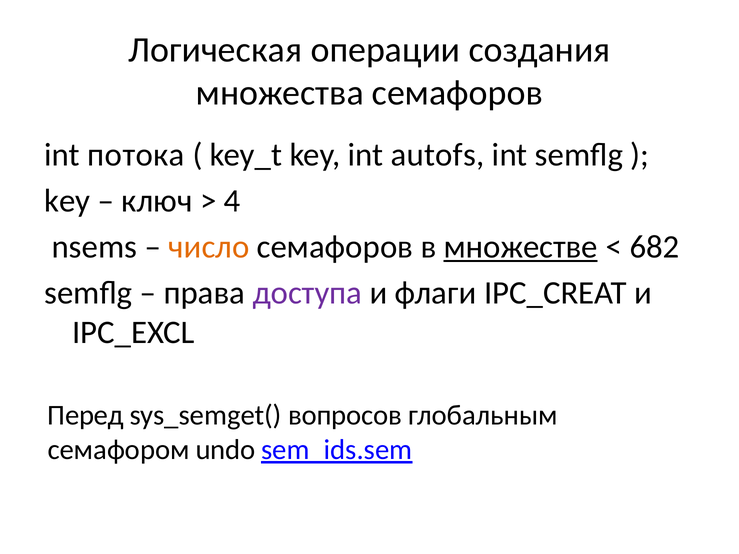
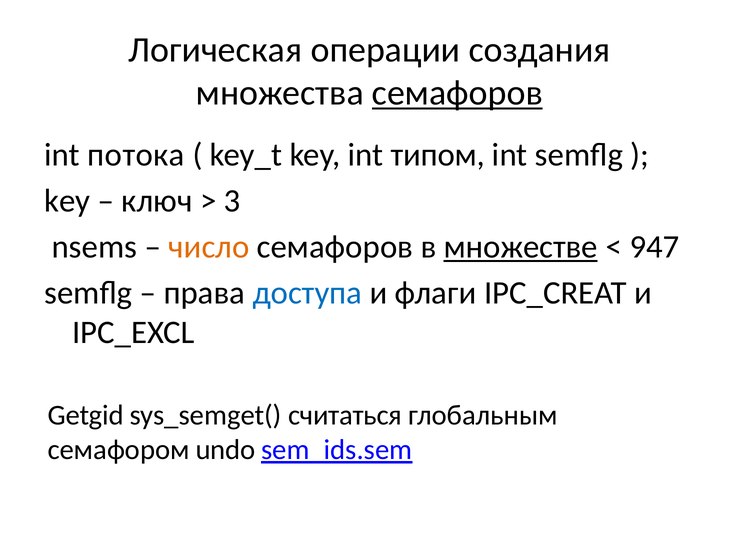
семафоров at (457, 93) underline: none -> present
autofs: autofs -> типом
4: 4 -> 3
682: 682 -> 947
доступа colour: purple -> blue
Перед: Перед -> Getgid
вопросов: вопросов -> считаться
